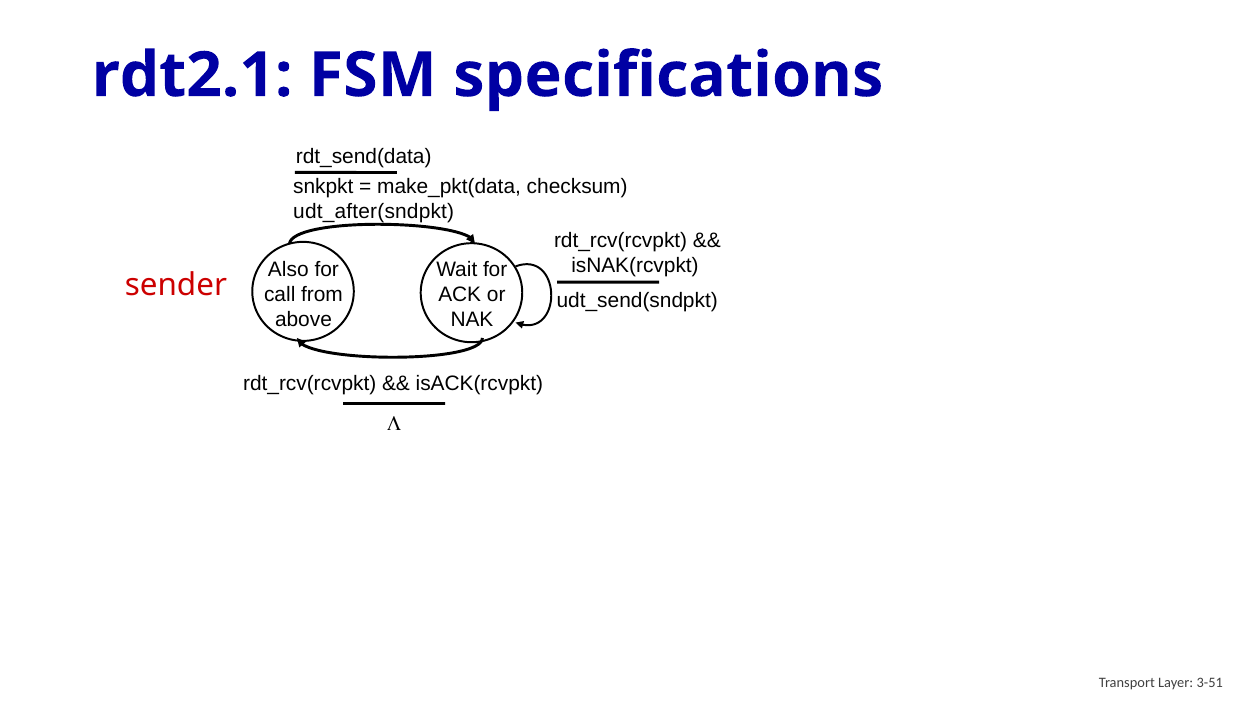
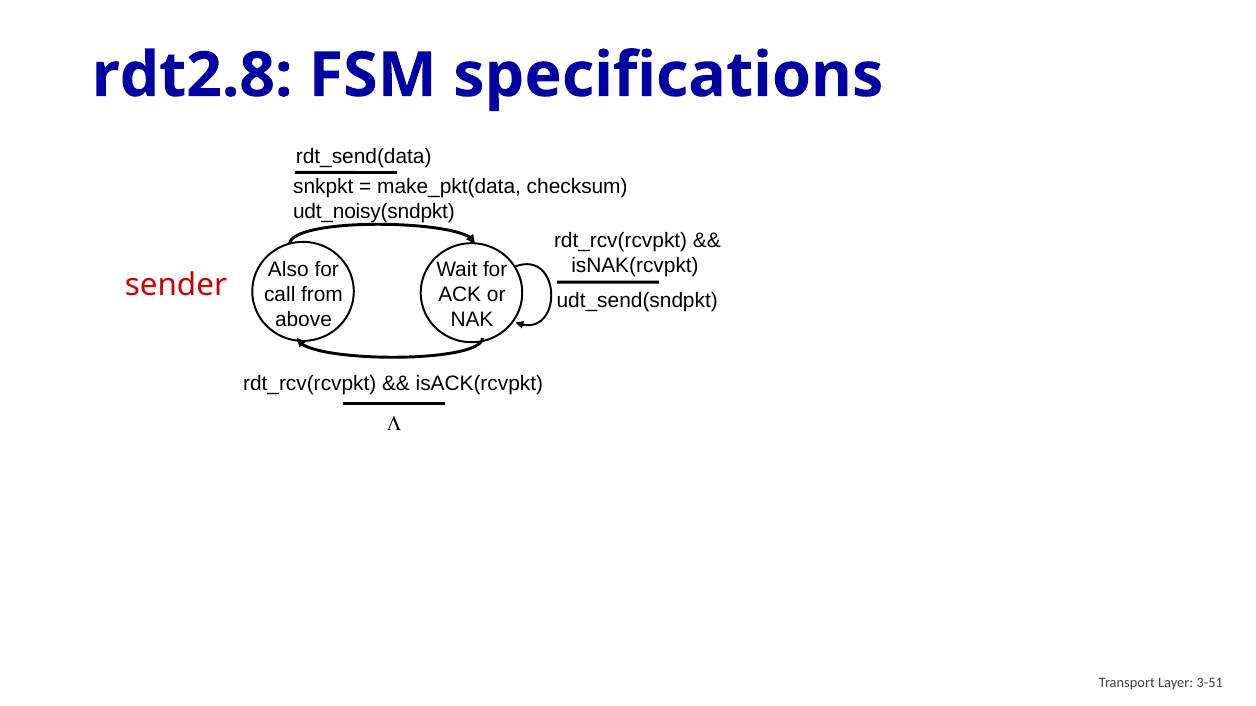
rdt2.1: rdt2.1 -> rdt2.8
udt_after(sndpkt: udt_after(sndpkt -> udt_noisy(sndpkt
